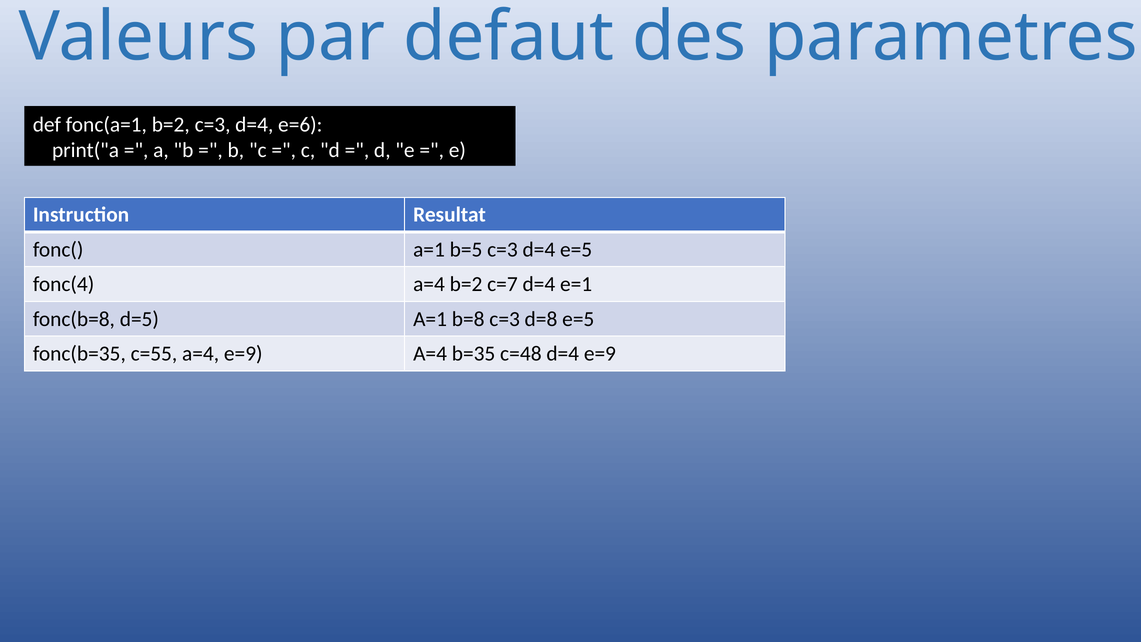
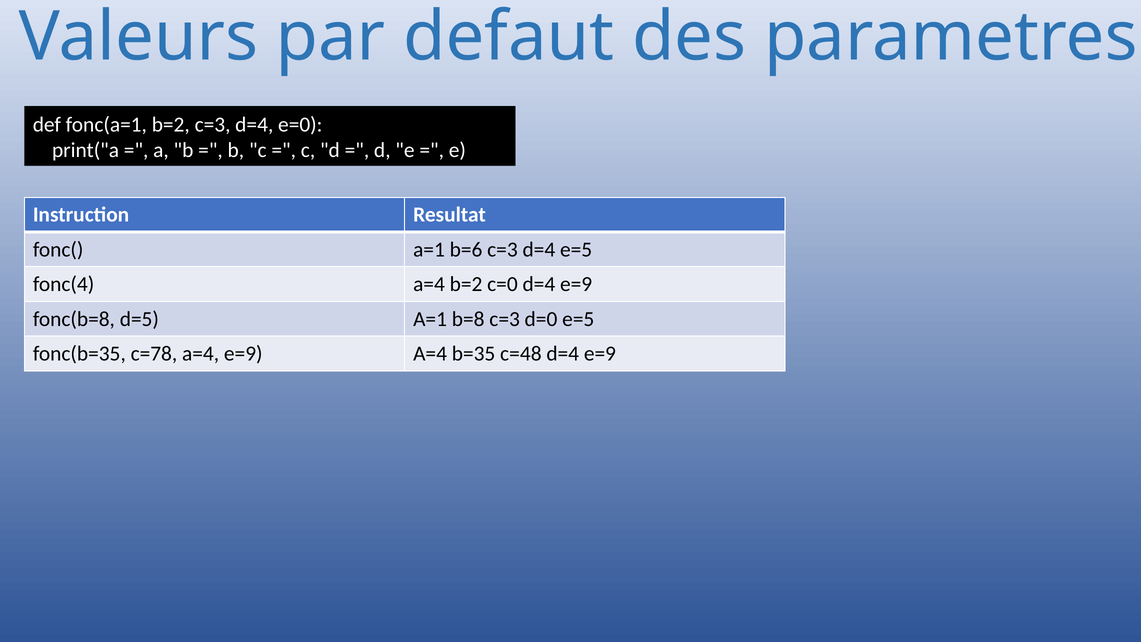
e=6: e=6 -> e=0
b=5: b=5 -> b=6
c=7: c=7 -> c=0
e=1 at (576, 284): e=1 -> e=9
d=8: d=8 -> d=0
c=55: c=55 -> c=78
